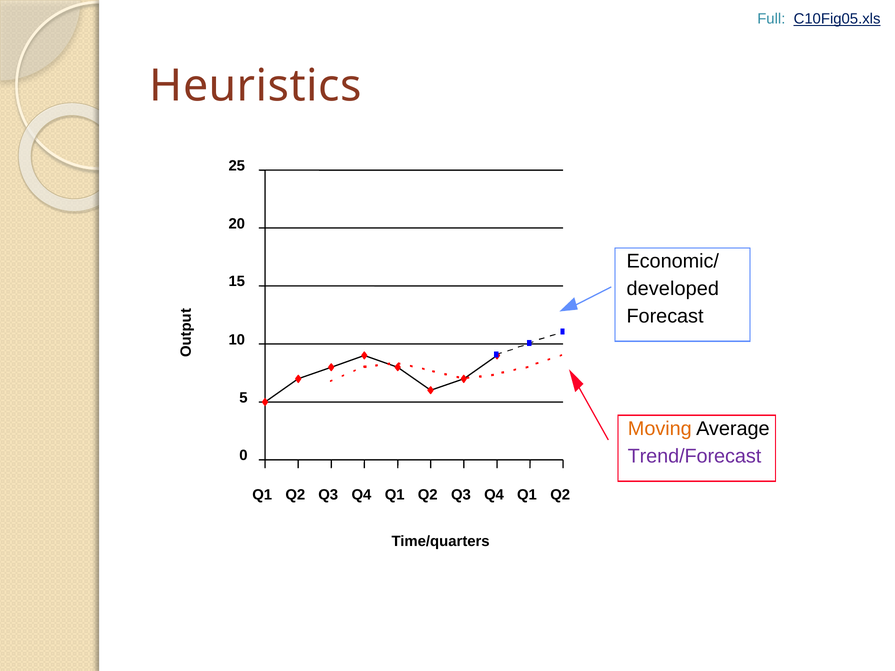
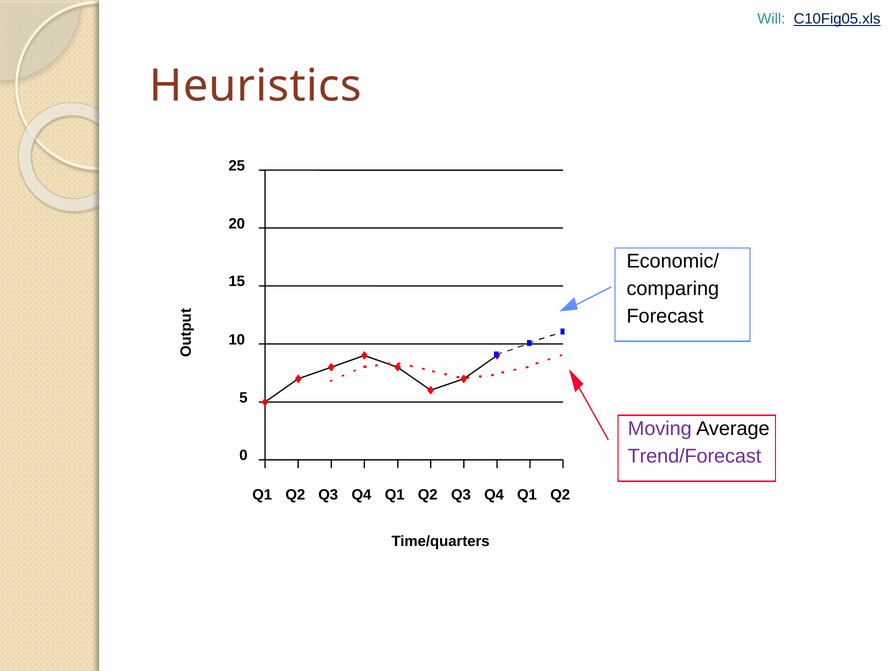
Full: Full -> Will
developed: developed -> comparing
Moving colour: orange -> purple
